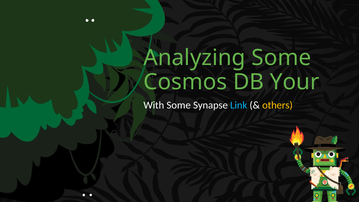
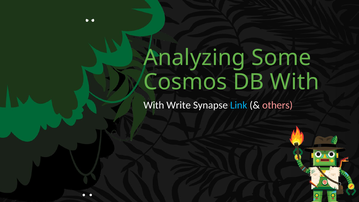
DB Your: Your -> With
With Some: Some -> Write
others colour: yellow -> pink
